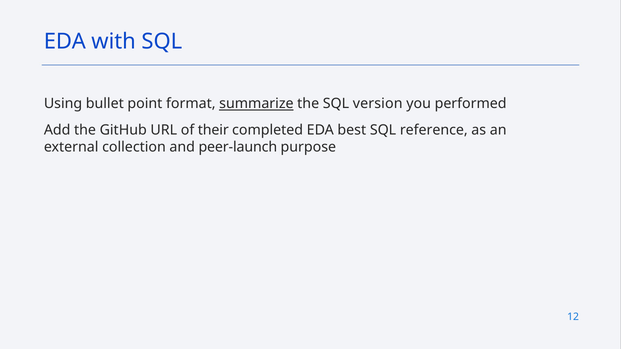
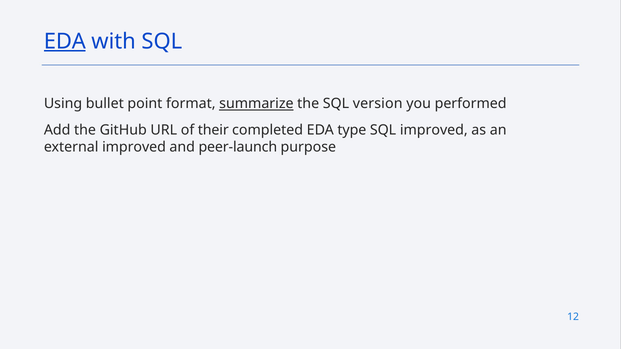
EDA at (65, 41) underline: none -> present
best: best -> type
SQL reference: reference -> improved
external collection: collection -> improved
